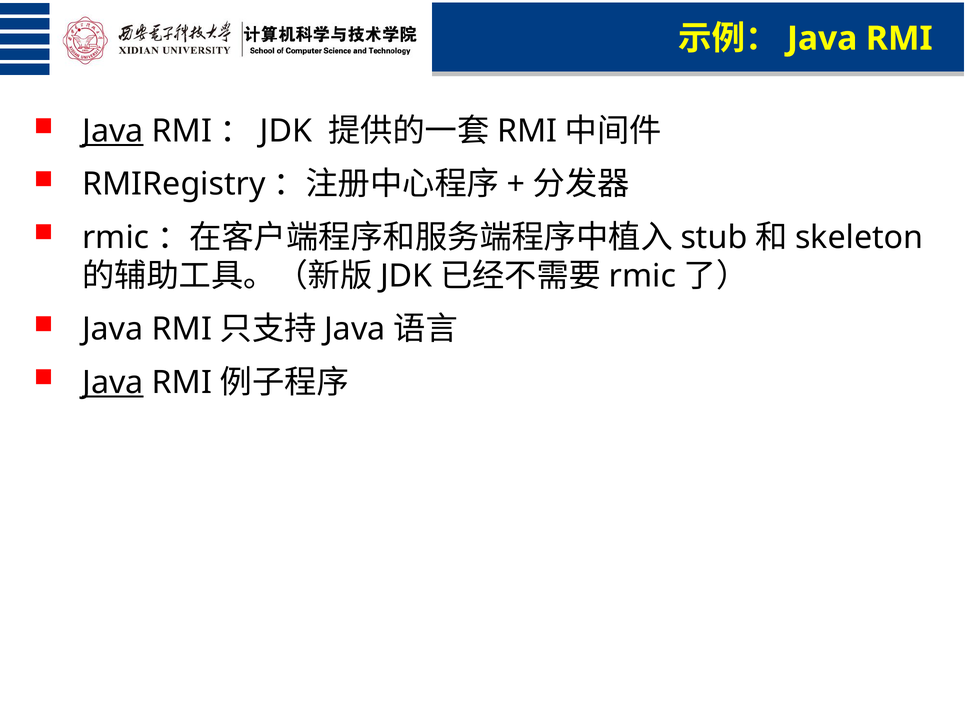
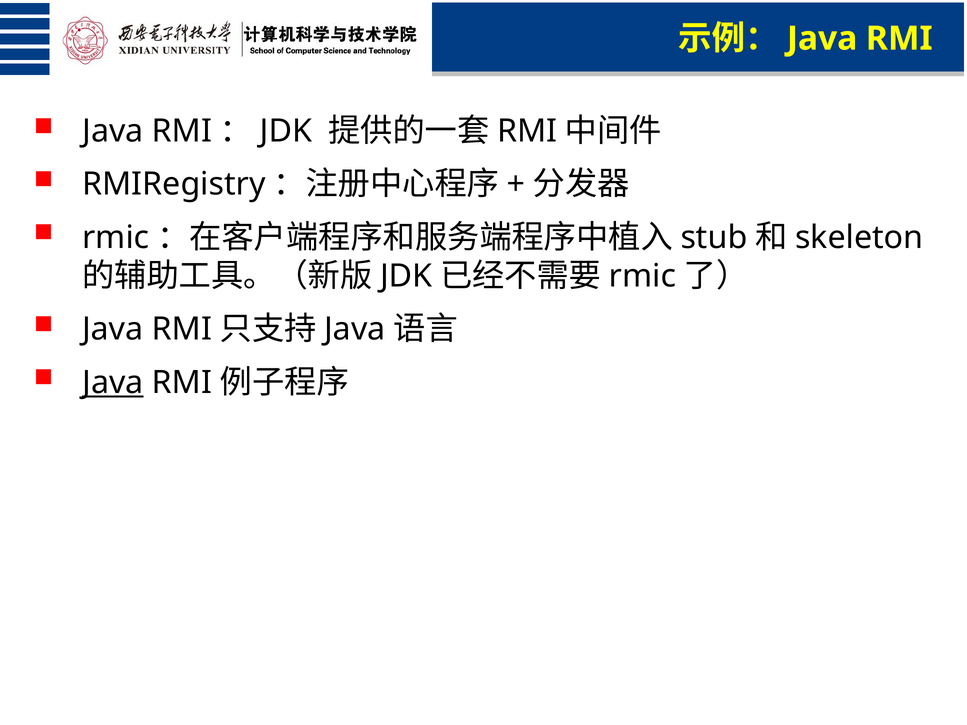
Java at (113, 131) underline: present -> none
